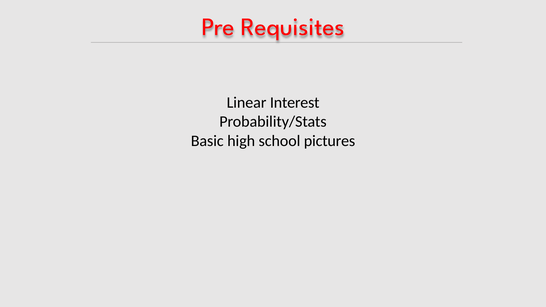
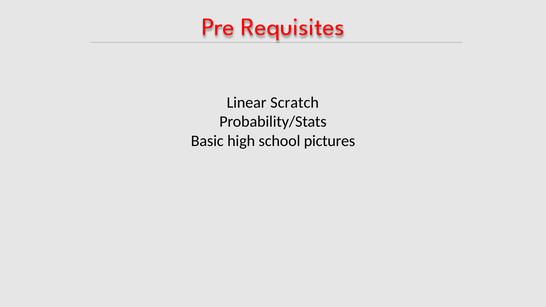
Interest: Interest -> Scratch
